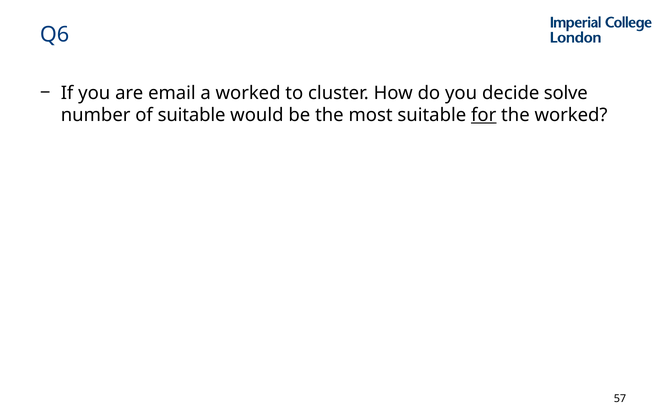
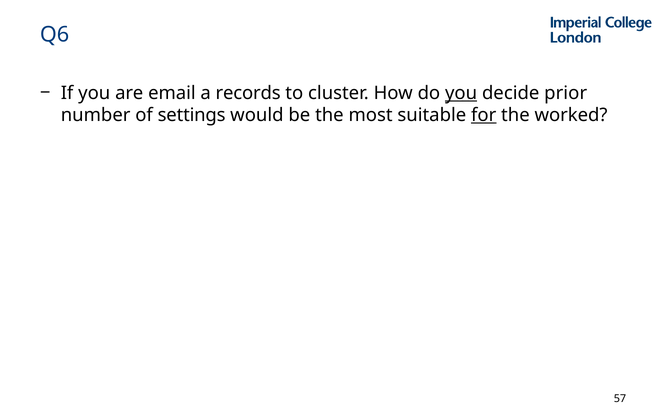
a worked: worked -> records
you at (461, 93) underline: none -> present
solve: solve -> prior
of suitable: suitable -> settings
